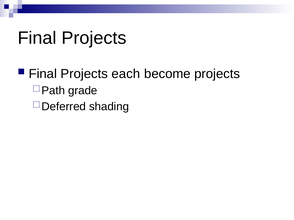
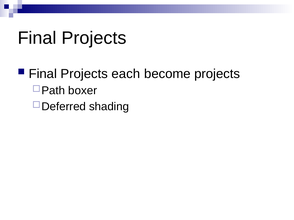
grade: grade -> boxer
